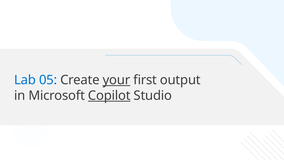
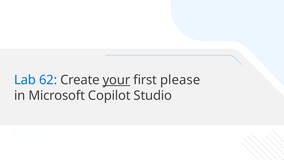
05: 05 -> 62
output: output -> please
Copilot underline: present -> none
